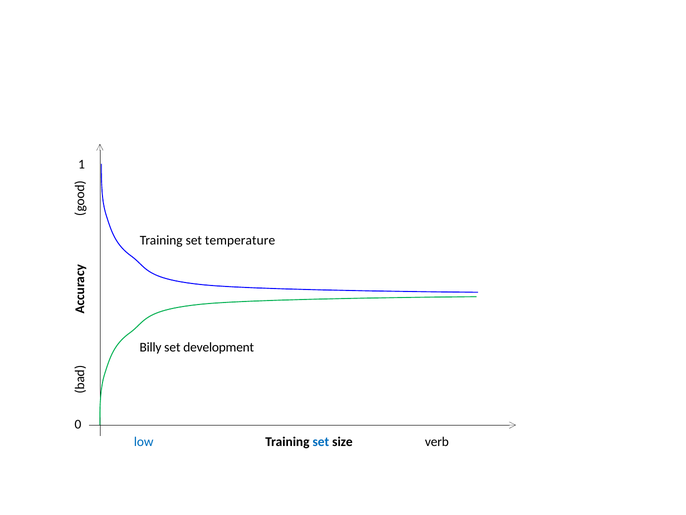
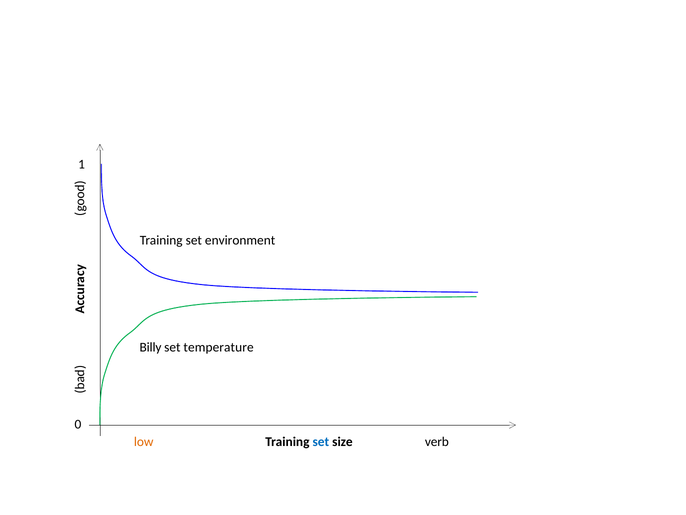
temperature: temperature -> environment
development: development -> temperature
low colour: blue -> orange
